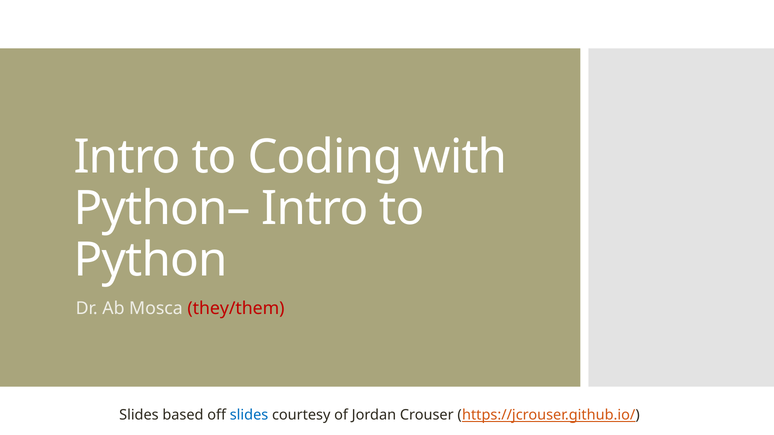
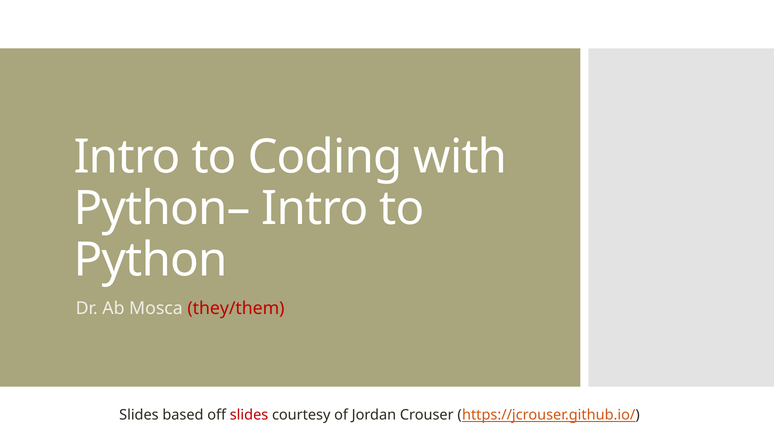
slides at (249, 415) colour: blue -> red
